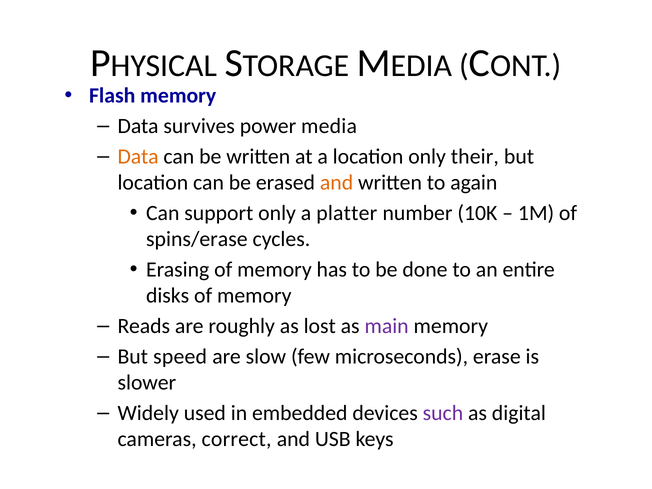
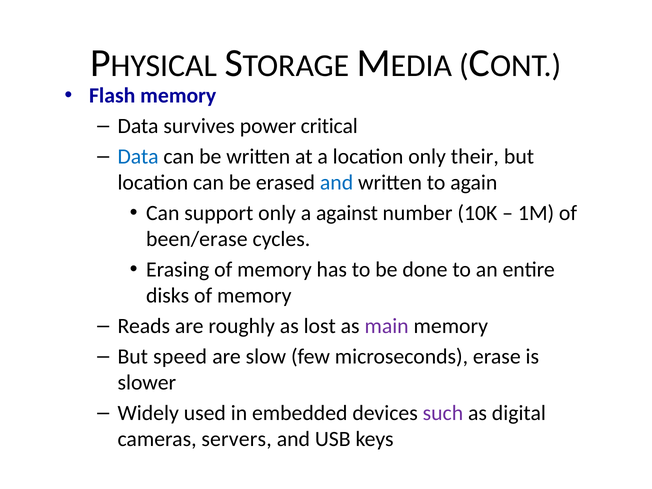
media: media -> critical
Data at (138, 157) colour: orange -> blue
and at (337, 183) colour: orange -> blue
platter: platter -> against
spins/erase: spins/erase -> been/erase
correct: correct -> servers
